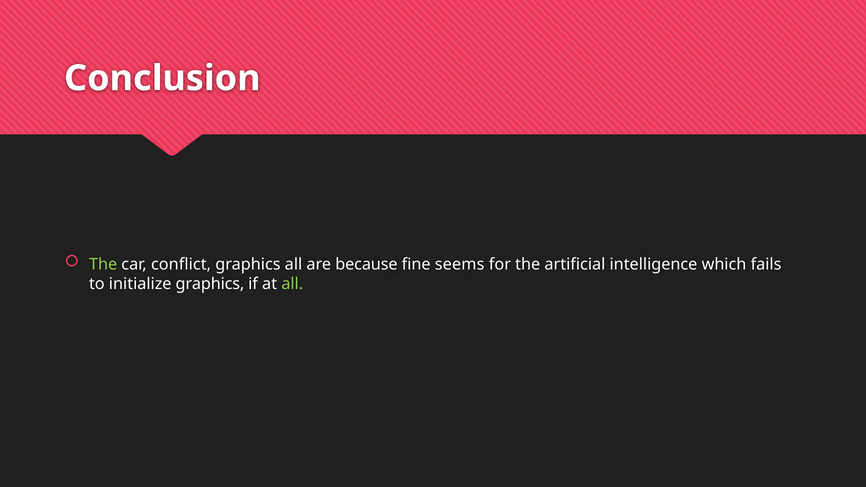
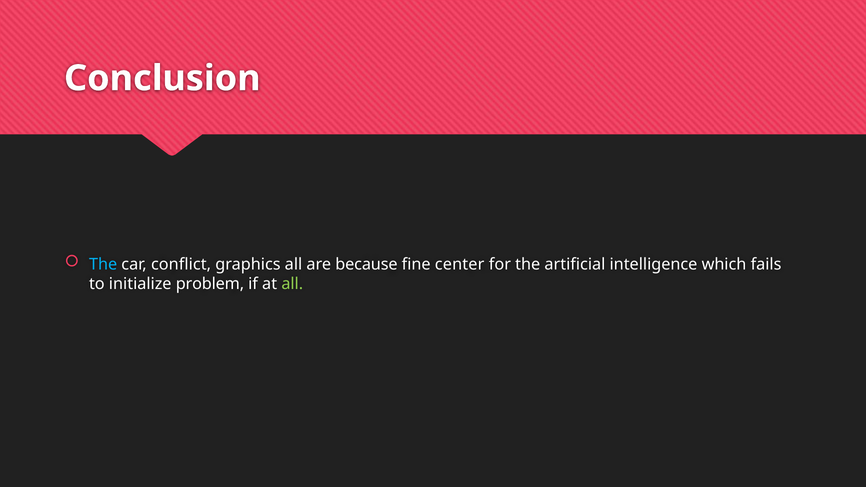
The at (103, 264) colour: light green -> light blue
seems: seems -> center
initialize graphics: graphics -> problem
